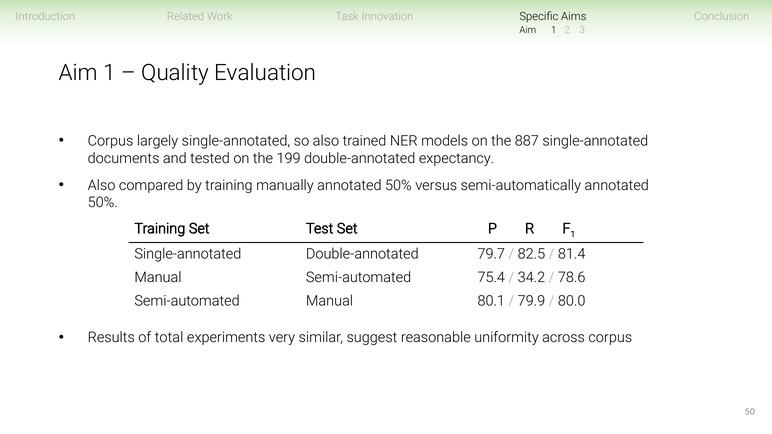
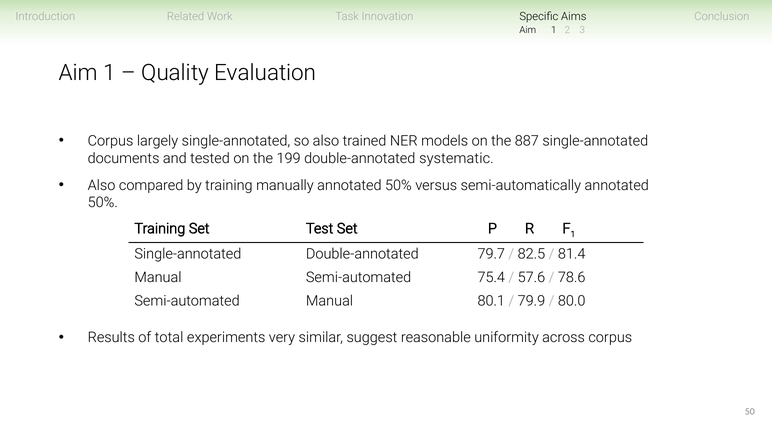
expectancy: expectancy -> systematic
34.2: 34.2 -> 57.6
